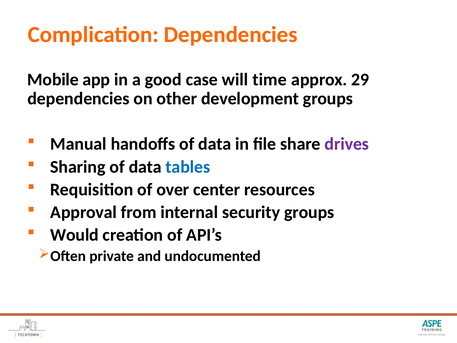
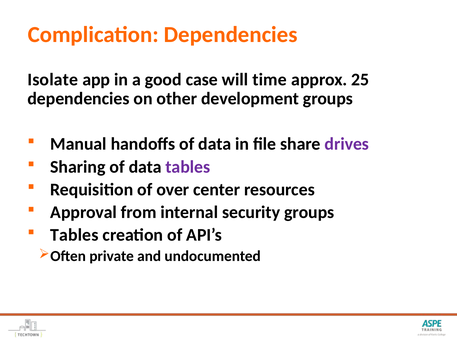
Mobile: Mobile -> Isolate
29: 29 -> 25
tables at (188, 167) colour: blue -> purple
Would at (75, 235): Would -> Tables
